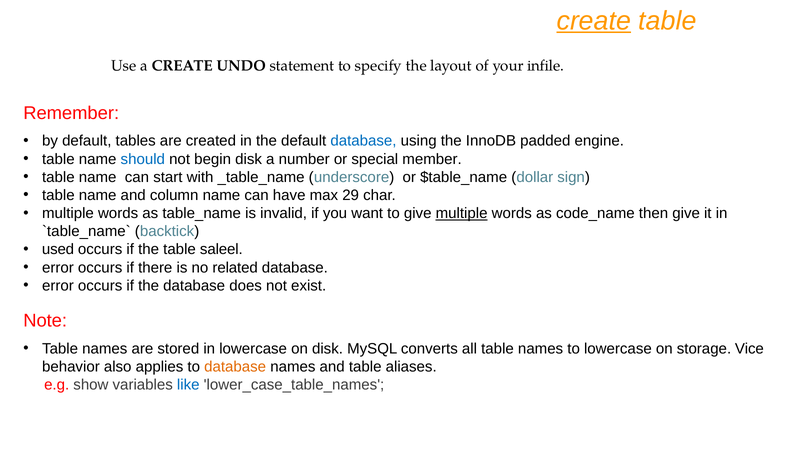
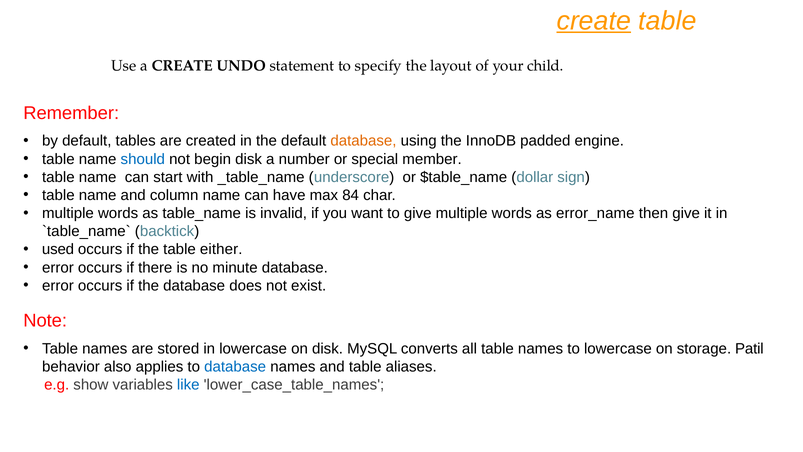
infile: infile -> child
database at (363, 141) colour: blue -> orange
29: 29 -> 84
multiple at (462, 213) underline: present -> none
code_name: code_name -> error_name
saleel: saleel -> either
related: related -> minute
Vice: Vice -> Patil
database at (235, 367) colour: orange -> blue
